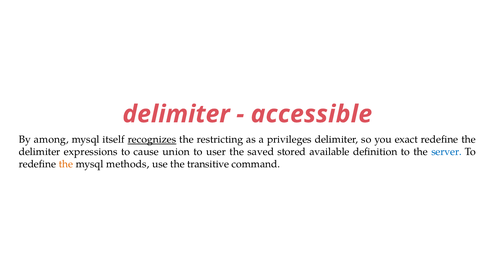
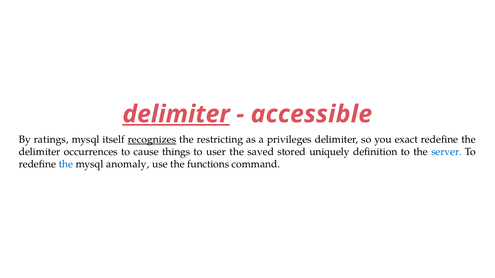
delimiter at (176, 114) underline: none -> present
among: among -> ratings
expressions: expressions -> occurrences
union: union -> things
available: available -> uniquely
the at (66, 164) colour: orange -> blue
methods: methods -> anomaly
transitive: transitive -> functions
